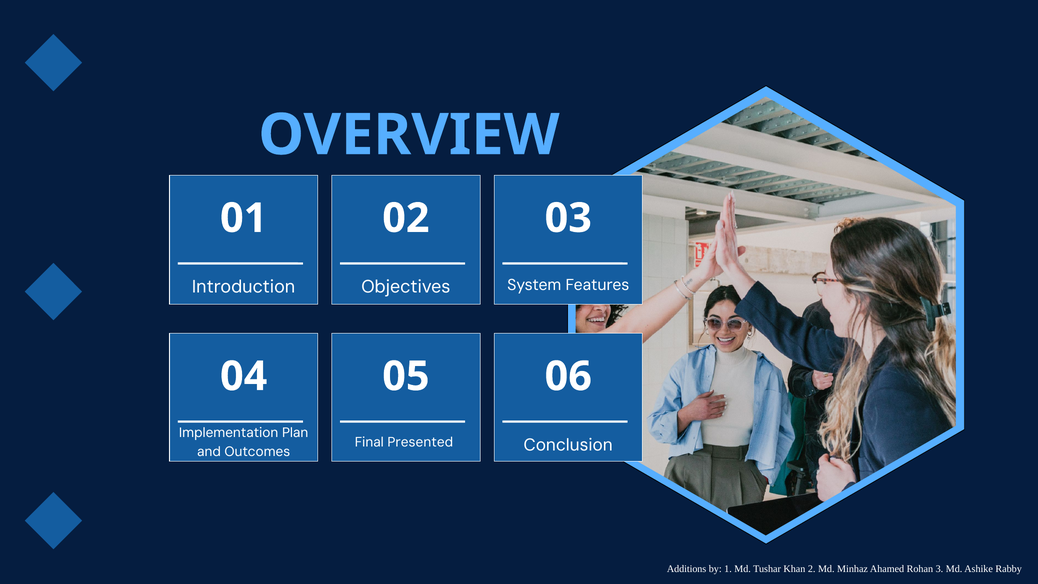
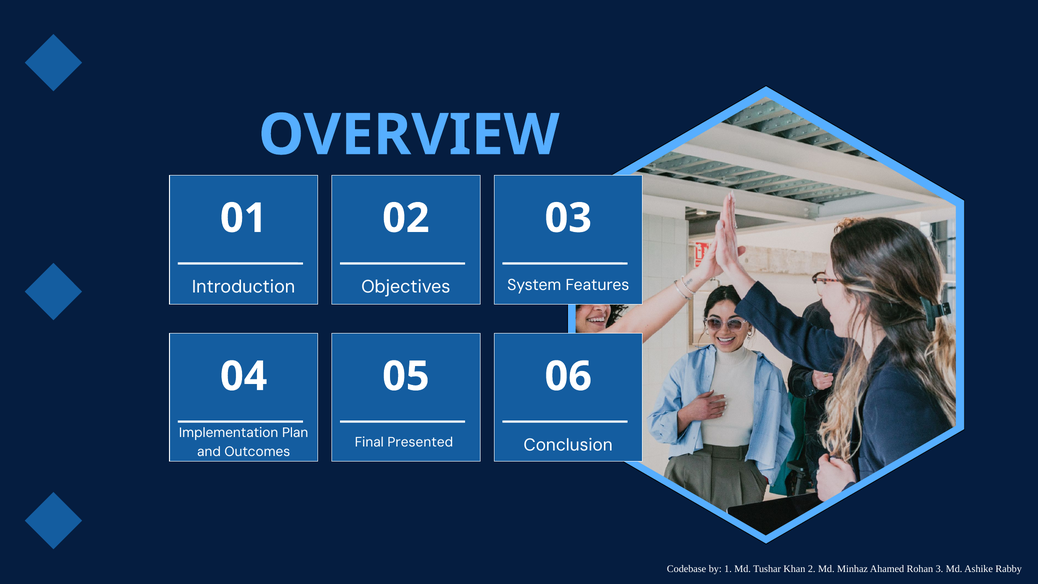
Additions: Additions -> Codebase
